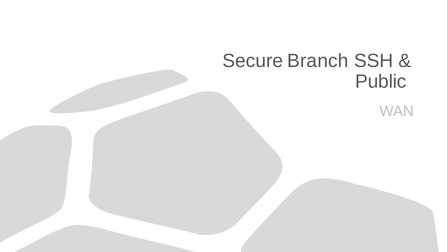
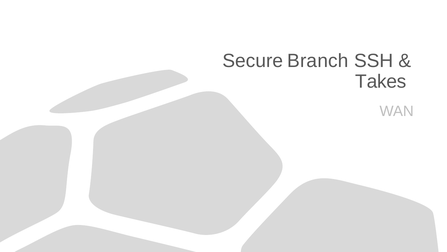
Public: Public -> Takes
